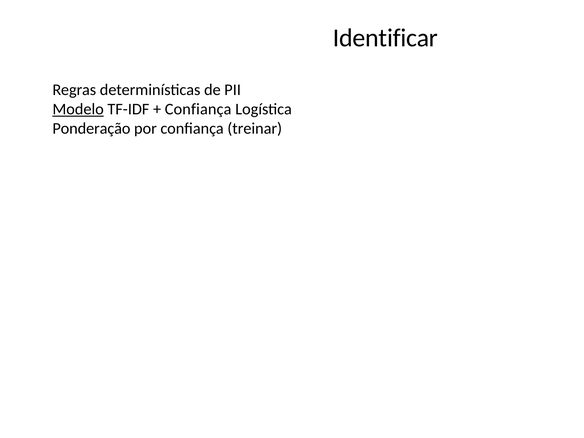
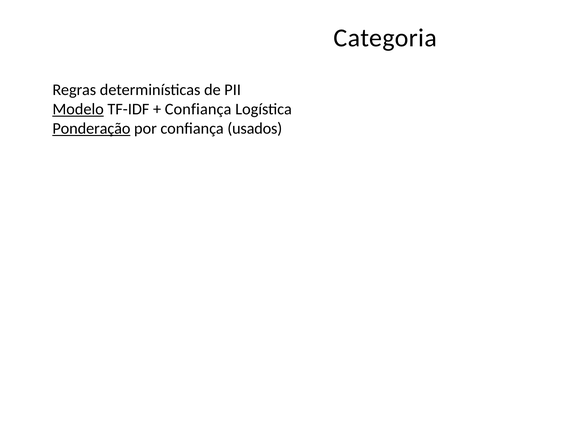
Identificar: Identificar -> Categoria
Ponderação underline: none -> present
treinar: treinar -> usados
